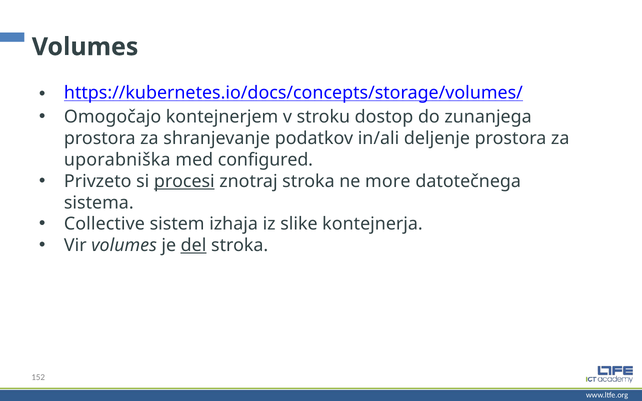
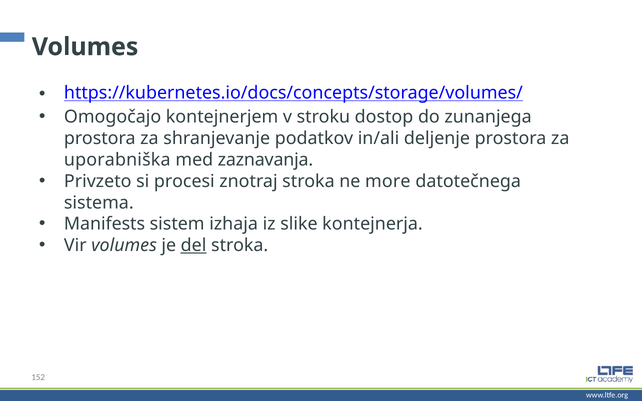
configured: configured -> zaznavanja
procesi underline: present -> none
Collective: Collective -> Manifests
